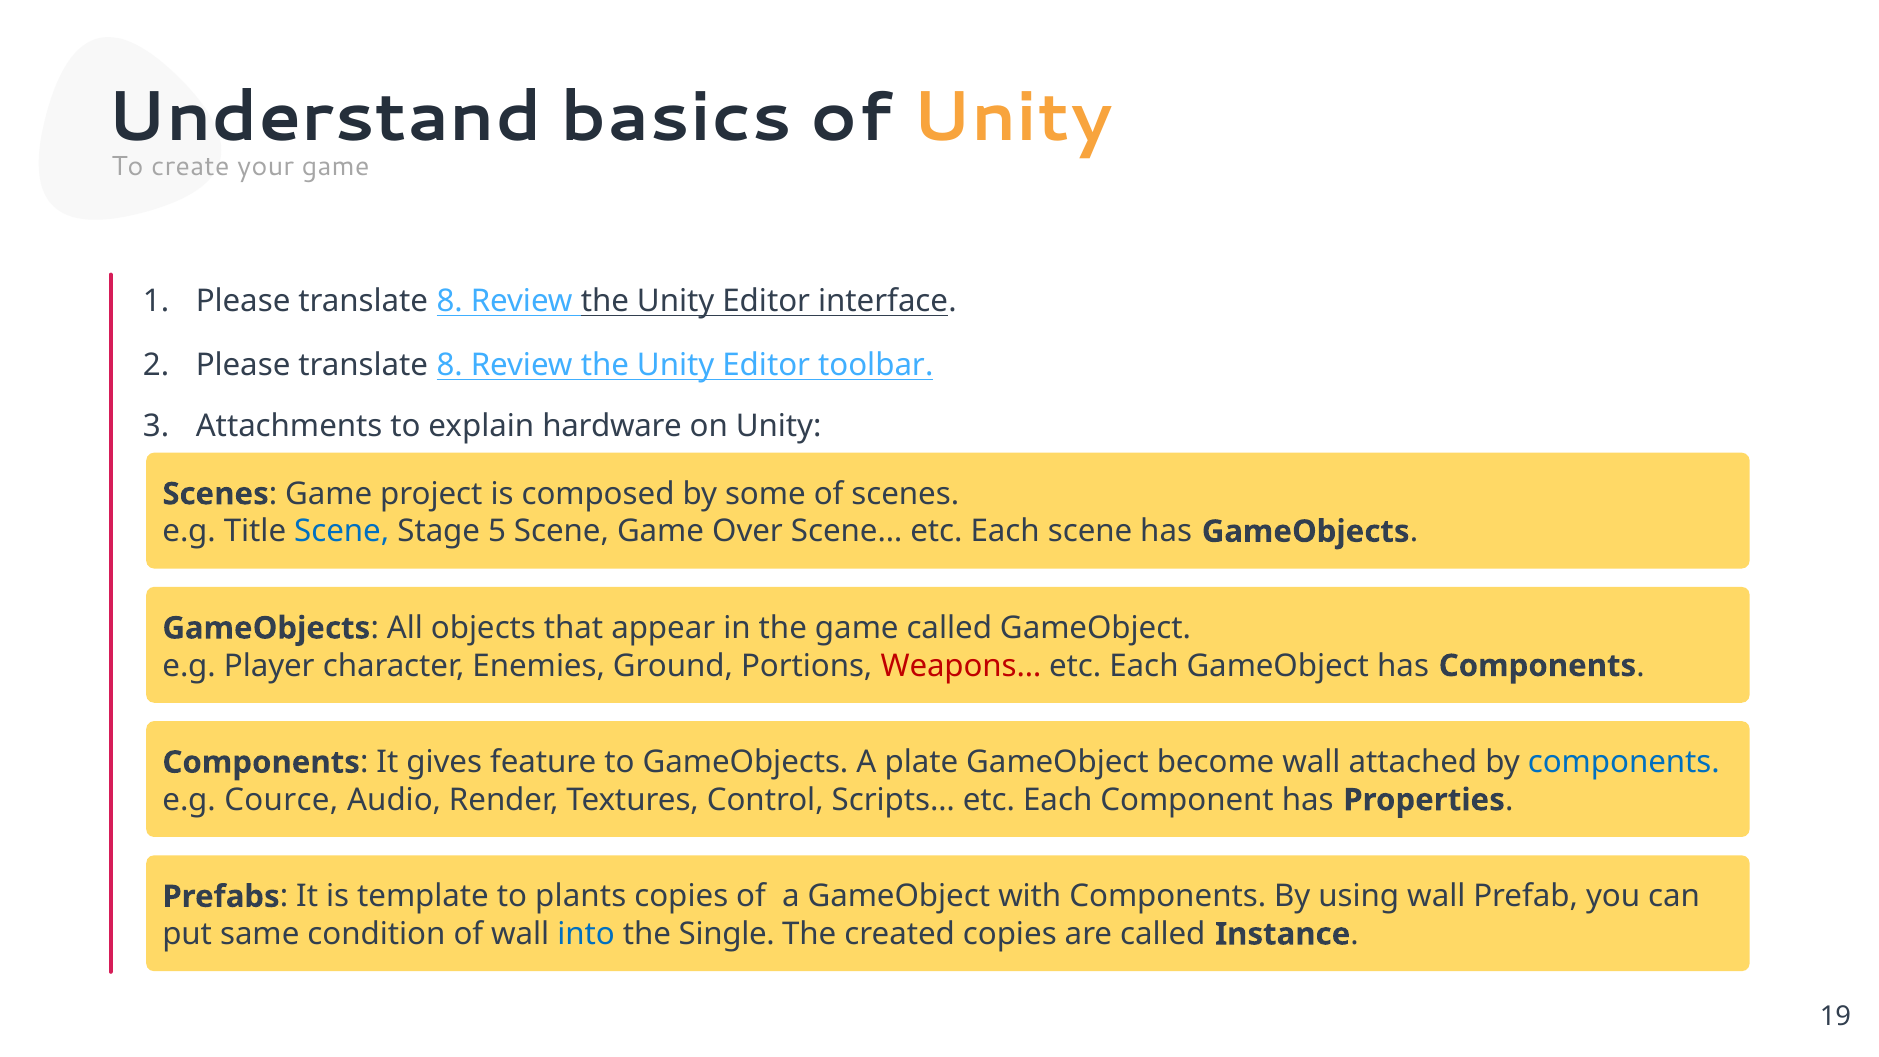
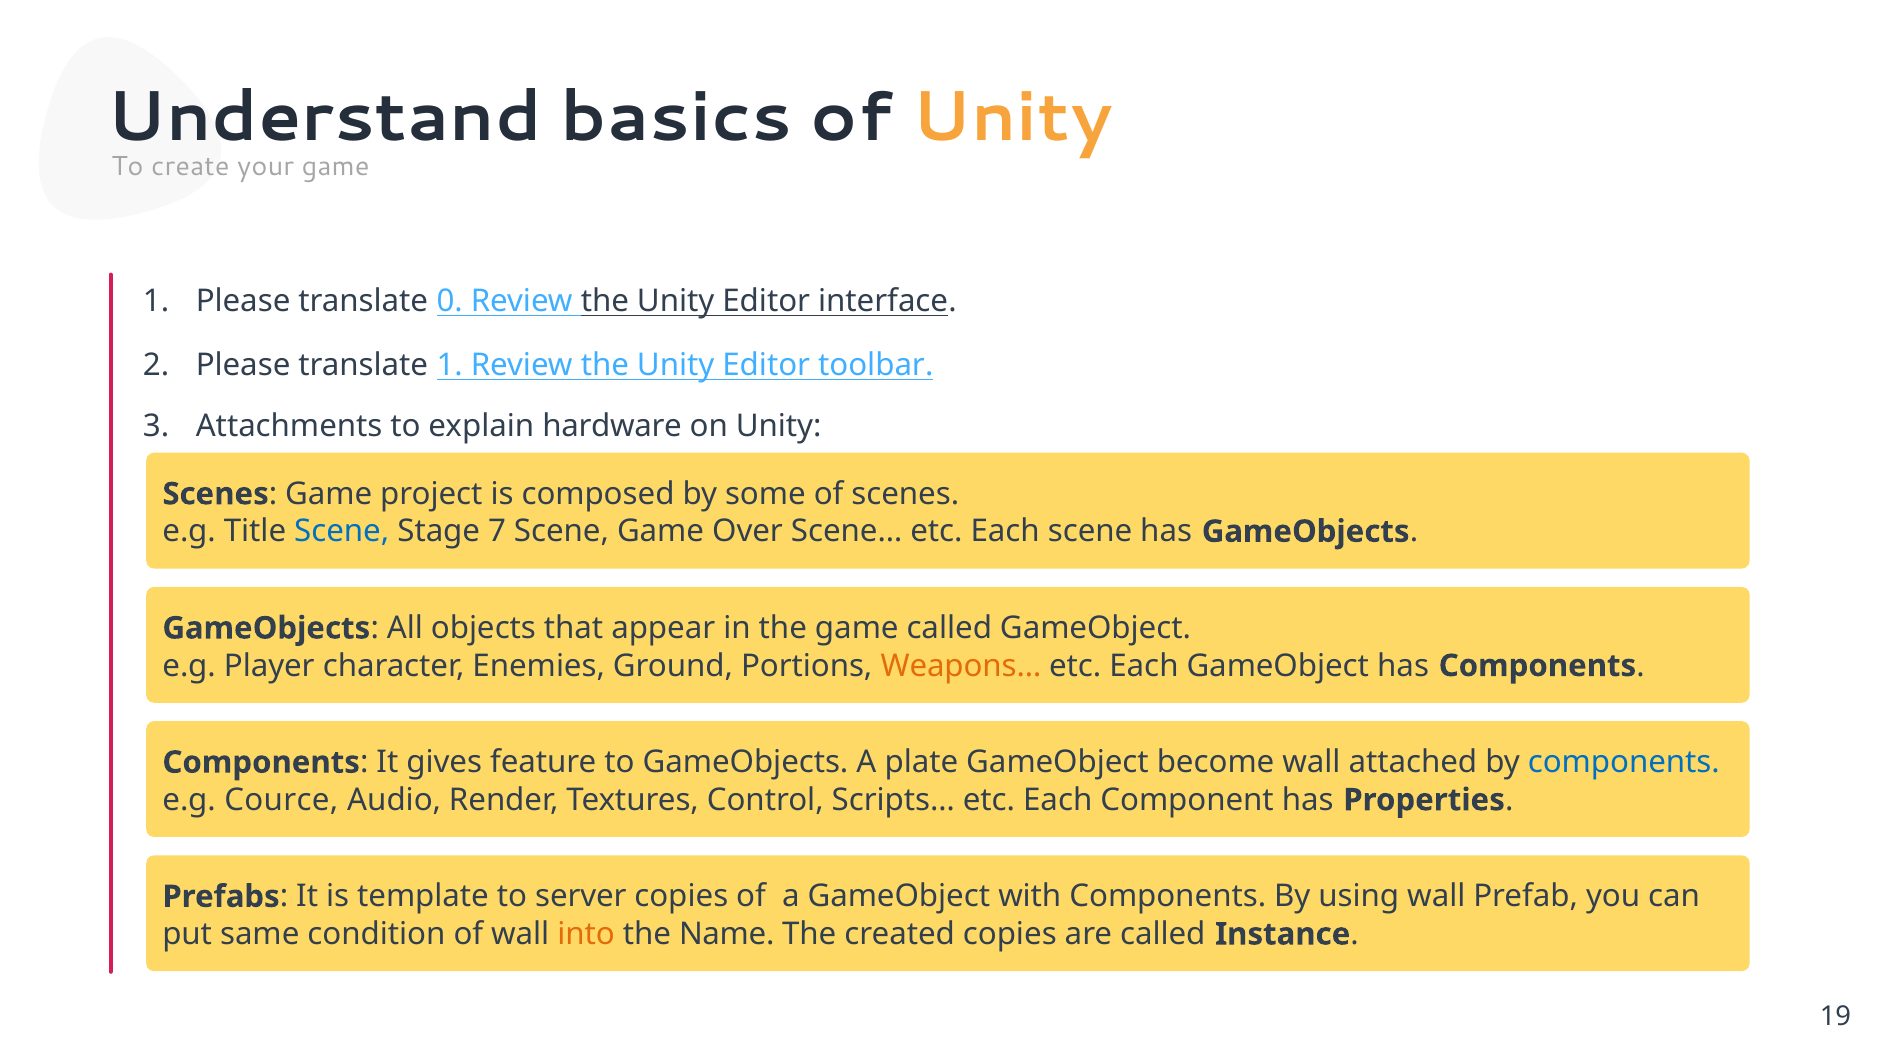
1 Please translate 8: 8 -> 0
8 at (450, 365): 8 -> 1
5: 5 -> 7
Weapons… colour: red -> orange
plants: plants -> server
into colour: blue -> orange
Single: Single -> Name
